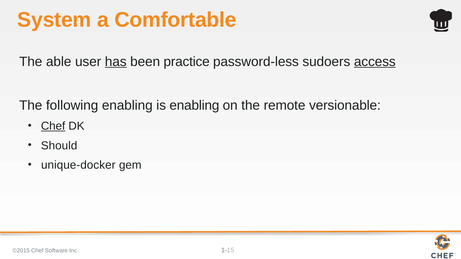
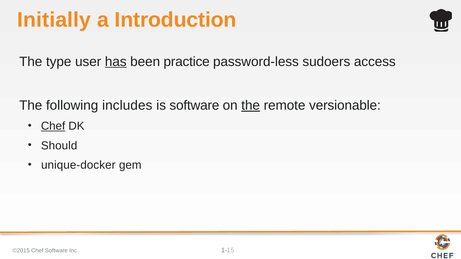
System: System -> Initially
Comfortable: Comfortable -> Introduction
able: able -> type
access underline: present -> none
following enabling: enabling -> includes
is enabling: enabling -> software
the at (251, 105) underline: none -> present
